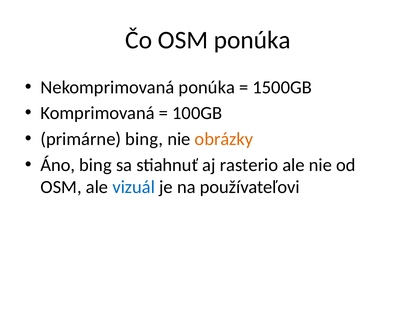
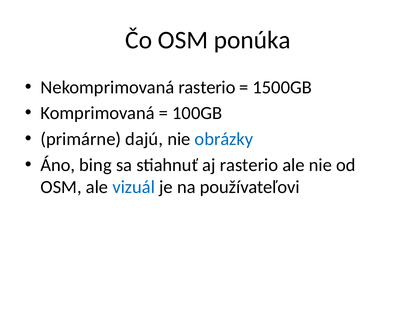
Nekomprimovaná ponúka: ponúka -> rasterio
primárne bing: bing -> dajú
obrázky colour: orange -> blue
